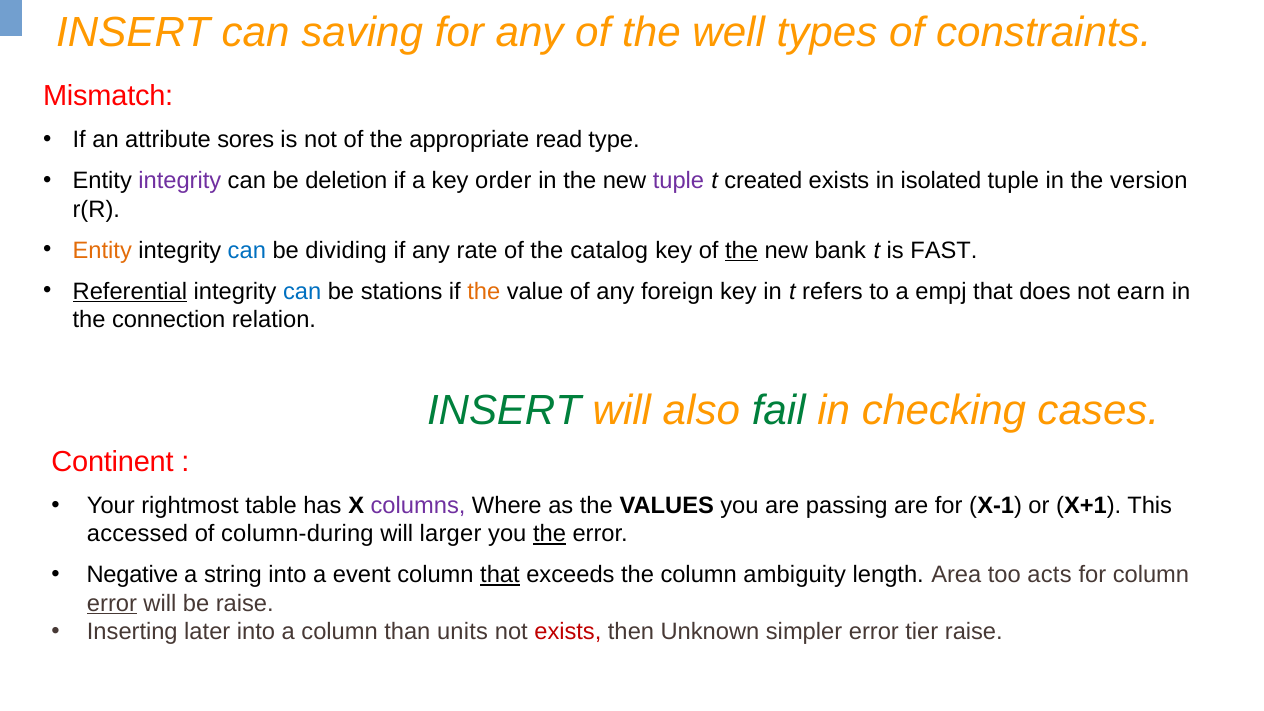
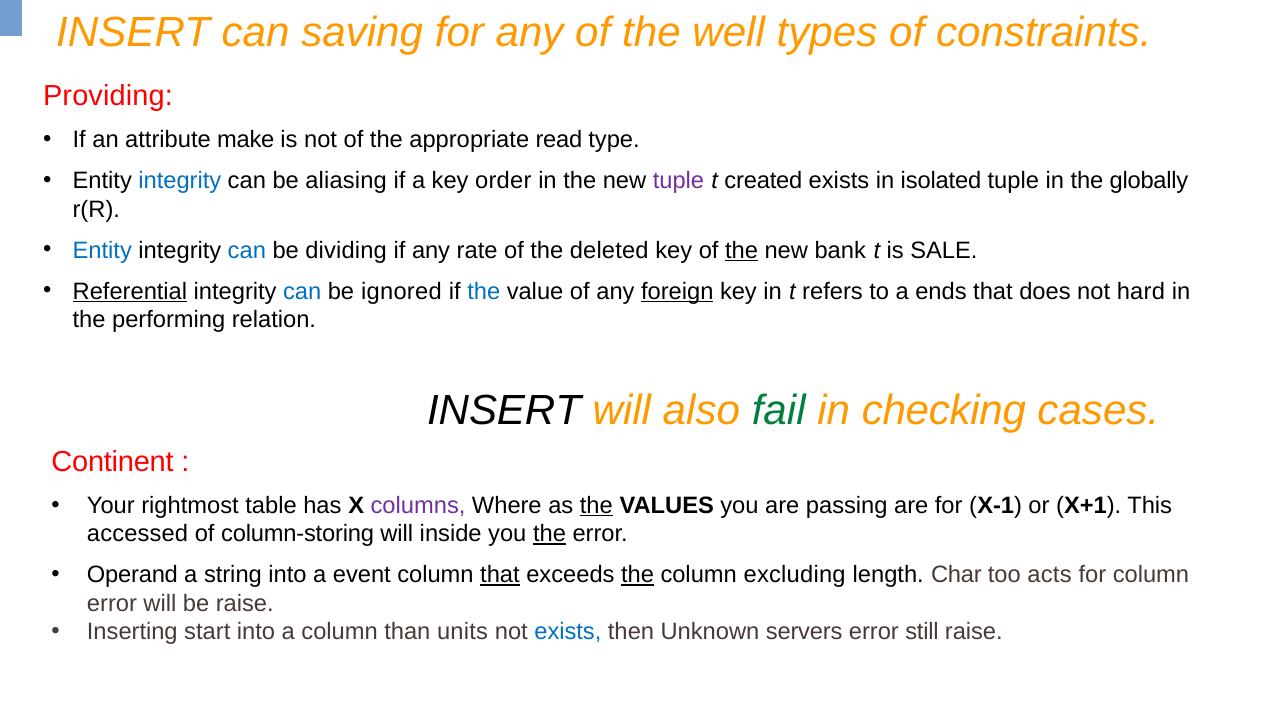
Mismatch: Mismatch -> Providing
sores: sores -> make
integrity at (180, 181) colour: purple -> blue
deletion: deletion -> aliasing
version: version -> globally
Entity at (102, 250) colour: orange -> blue
catalog: catalog -> deleted
FAST: FAST -> SALE
stations: stations -> ignored
the at (484, 291) colour: orange -> blue
foreign underline: none -> present
empj: empj -> ends
earn: earn -> hard
connection: connection -> performing
INSERT at (504, 411) colour: green -> black
the at (596, 506) underline: none -> present
column-during: column-during -> column-storing
larger: larger -> inside
Negative: Negative -> Operand
the at (638, 575) underline: none -> present
ambiguity: ambiguity -> excluding
Area: Area -> Char
error at (112, 603) underline: present -> none
later: later -> start
exists at (568, 632) colour: red -> blue
simpler: simpler -> servers
tier: tier -> still
